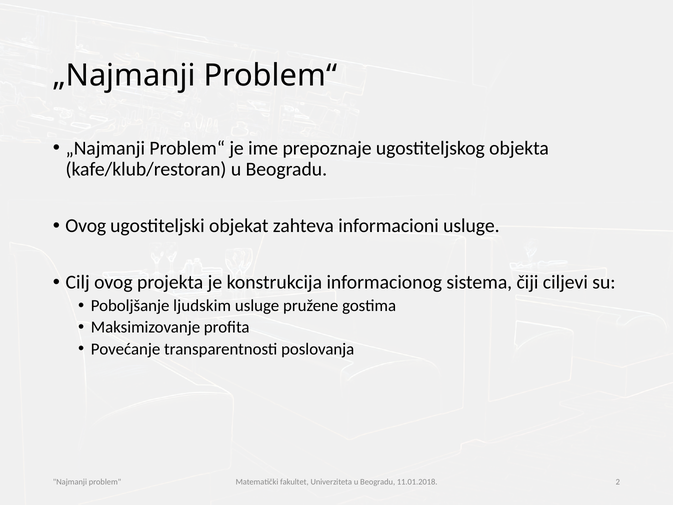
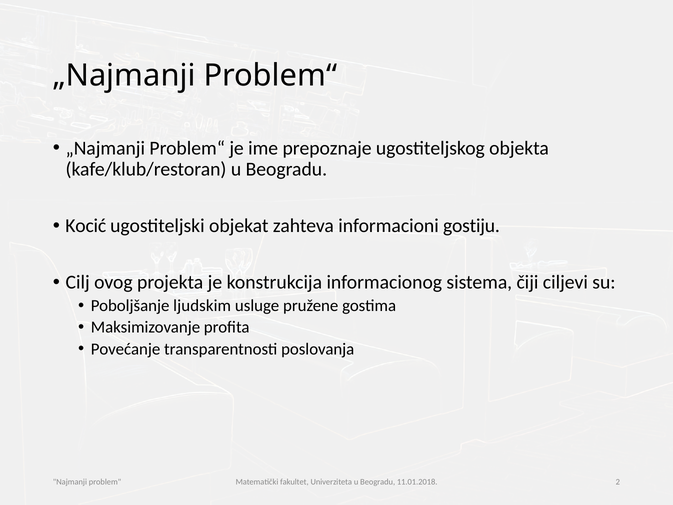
Ovog at (86, 226): Ovog -> Kocić
informacioni usluge: usluge -> gostiju
